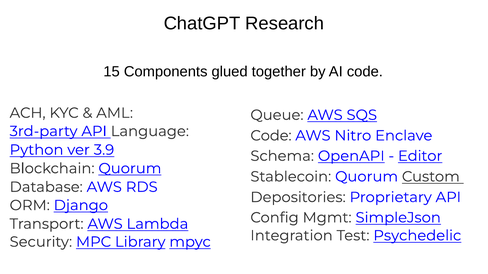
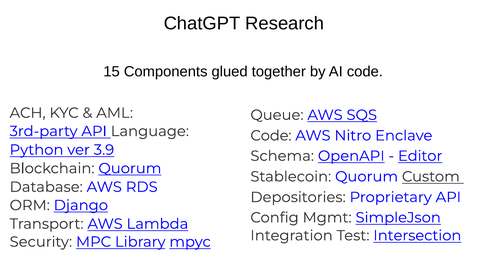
Psychedelic: Psychedelic -> Intersection
